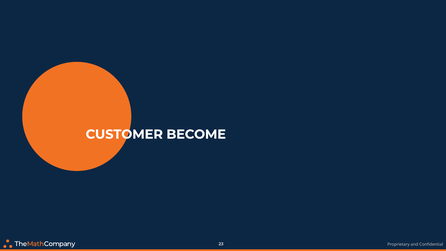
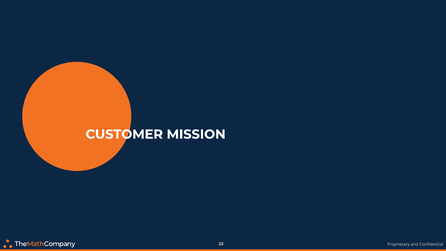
BECOME: BECOME -> MISSION
